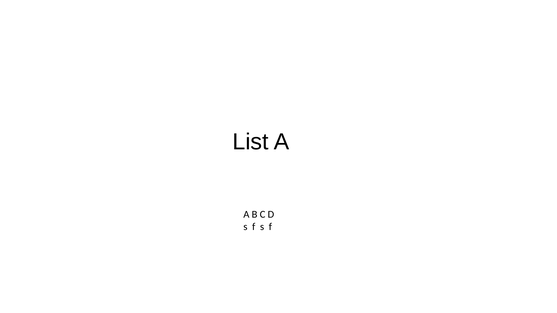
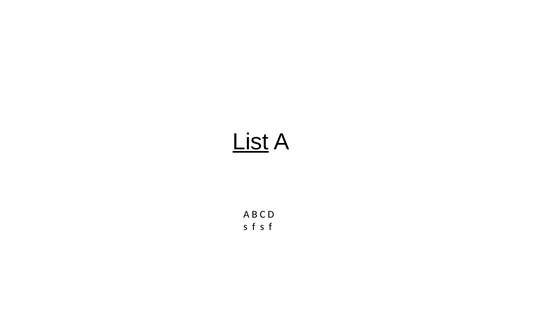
List underline: none -> present
